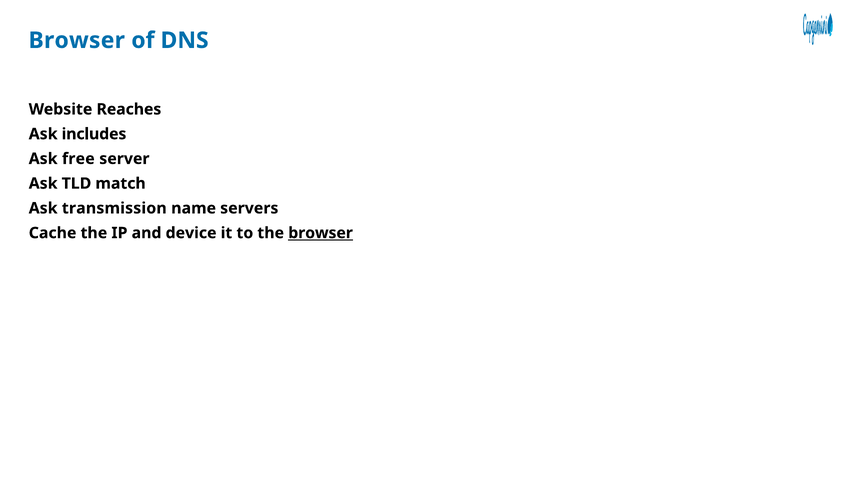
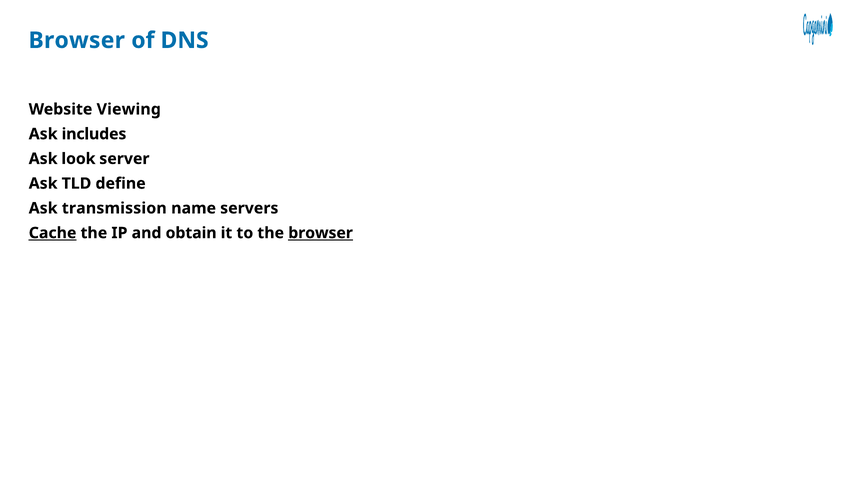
Reaches: Reaches -> Viewing
free: free -> look
match: match -> define
Cache underline: none -> present
device: device -> obtain
